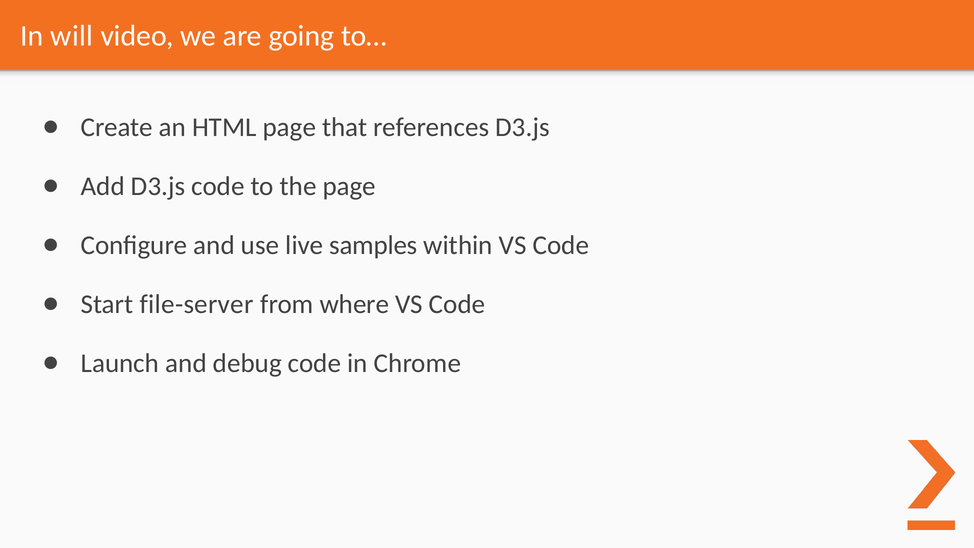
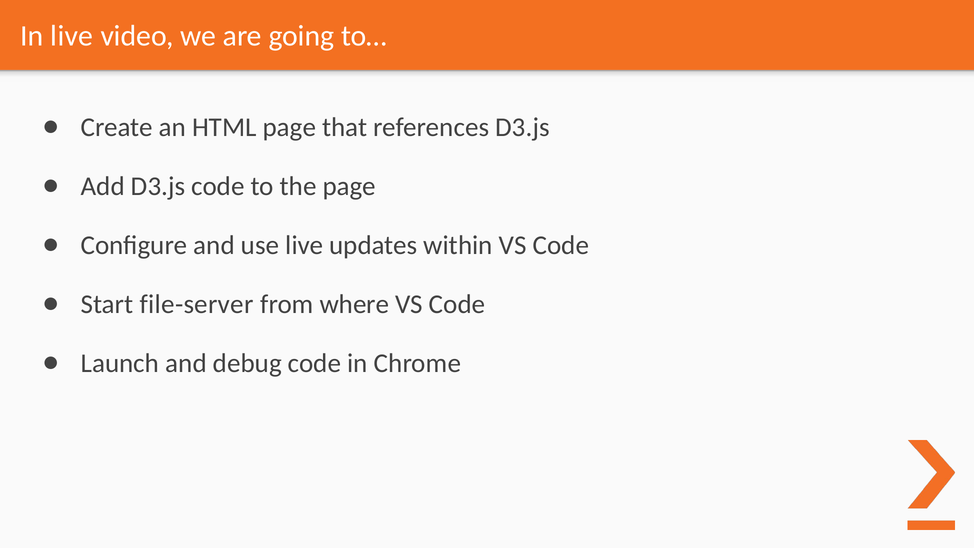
In will: will -> live
samples: samples -> updates
